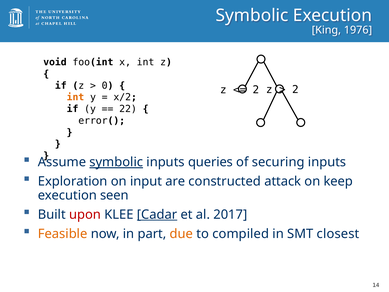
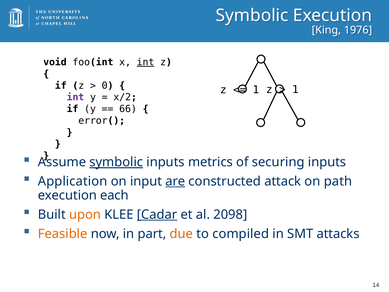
int at (146, 62) underline: none -> present
2 at (256, 90): 2 -> 1
2 at (295, 90): 2 -> 1
int at (75, 97) colour: orange -> purple
22: 22 -> 66
queries: queries -> metrics
Exploration: Exploration -> Application
are underline: none -> present
keep: keep -> path
seen: seen -> each
upon colour: red -> orange
2017: 2017 -> 2098
closest: closest -> attacks
